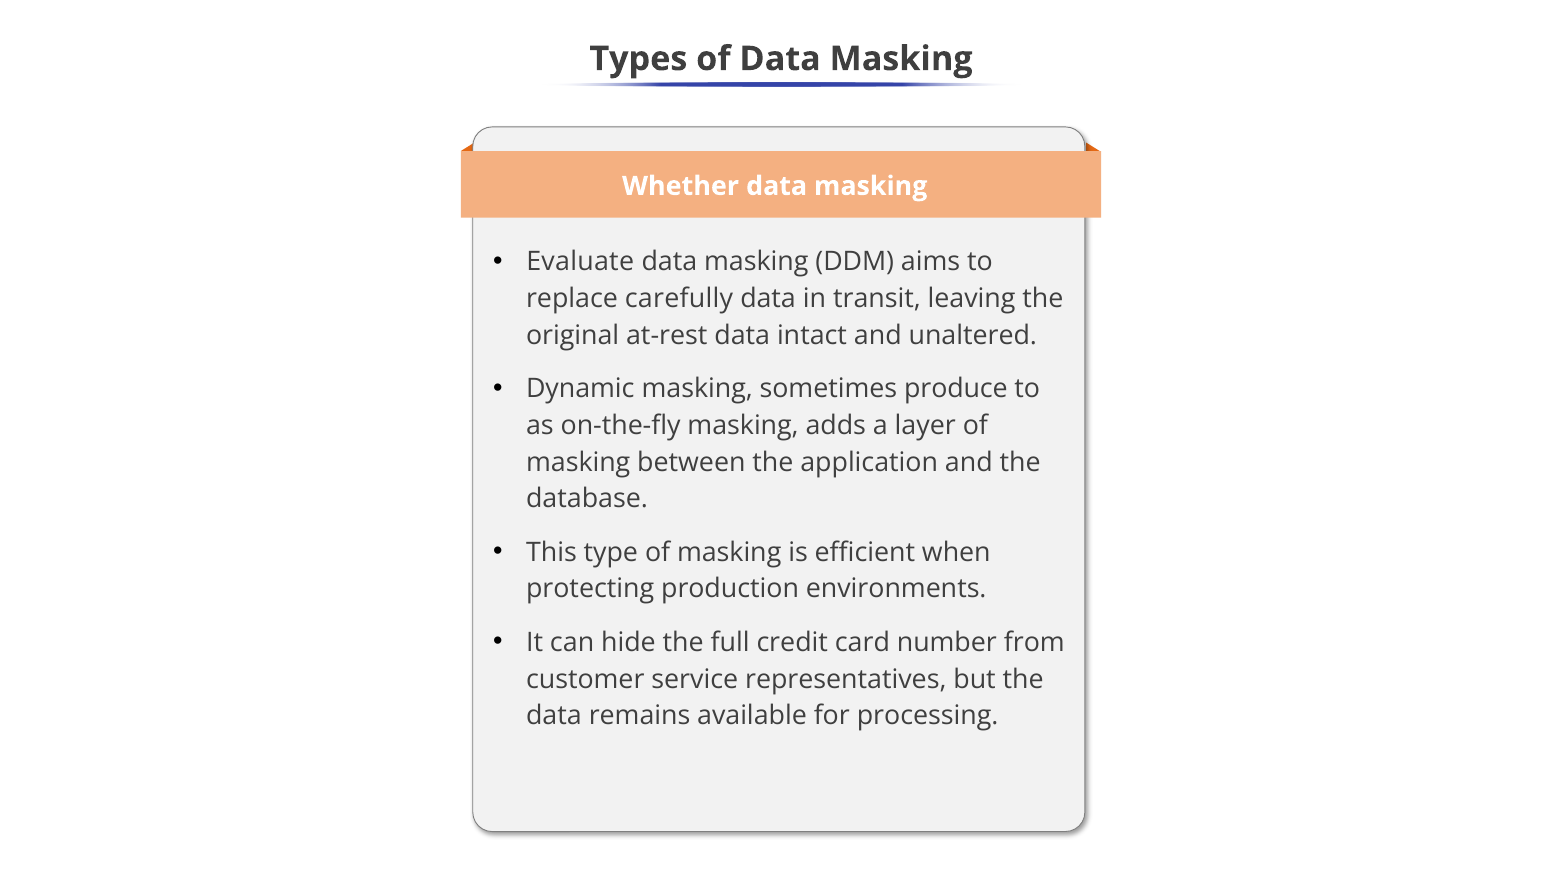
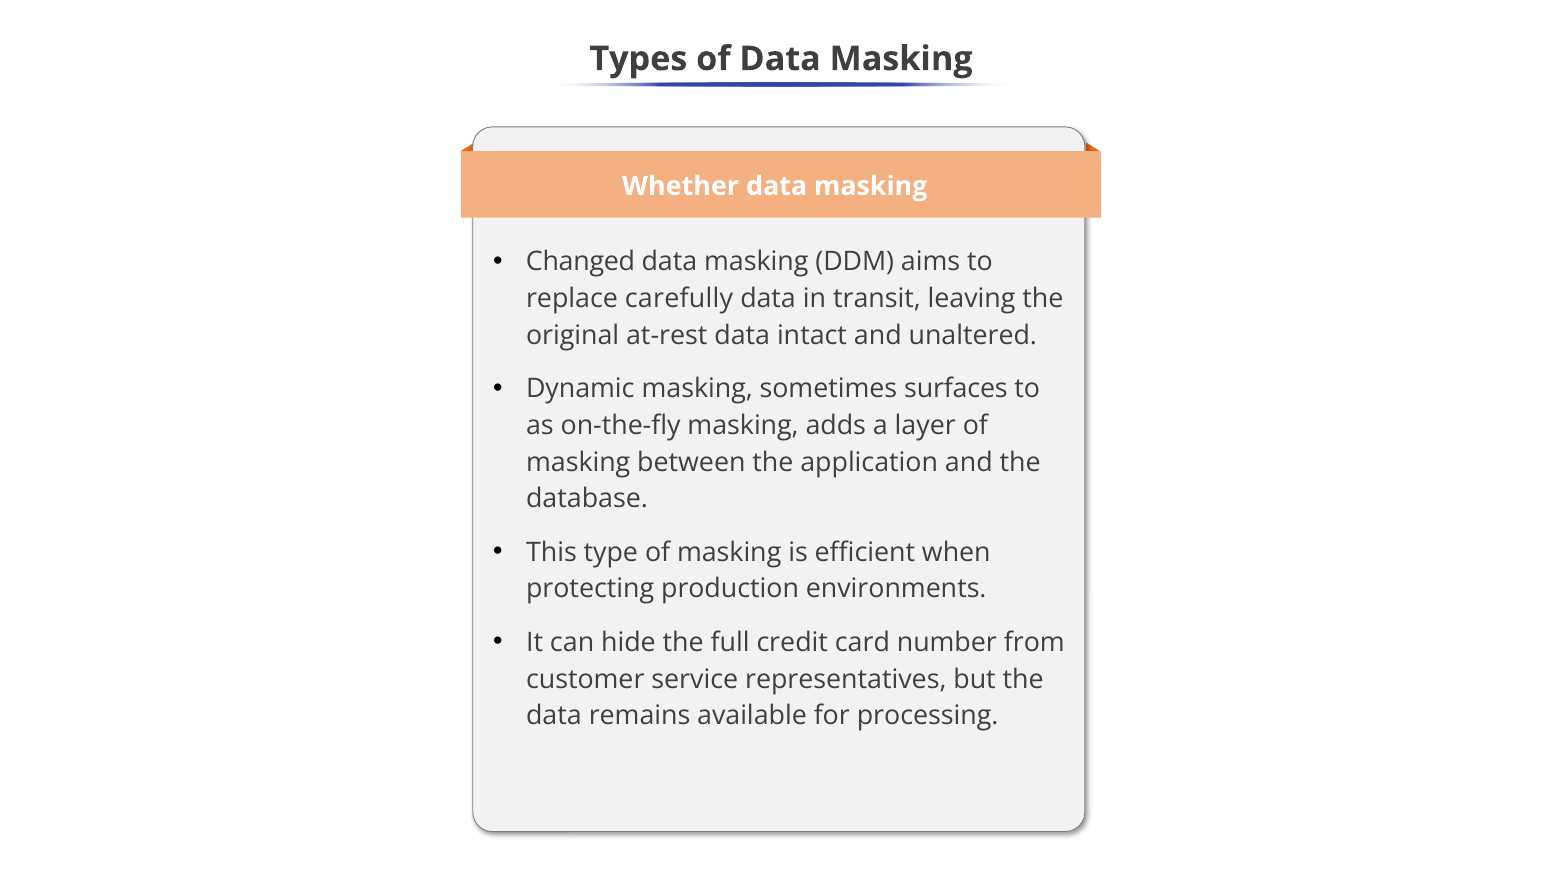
Evaluate: Evaluate -> Changed
produce: produce -> surfaces
